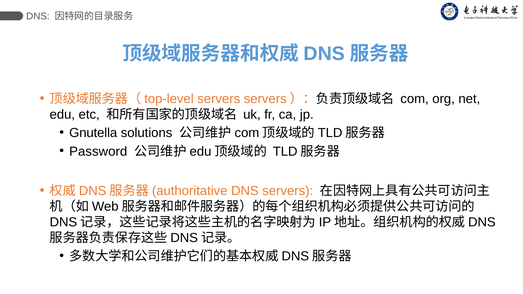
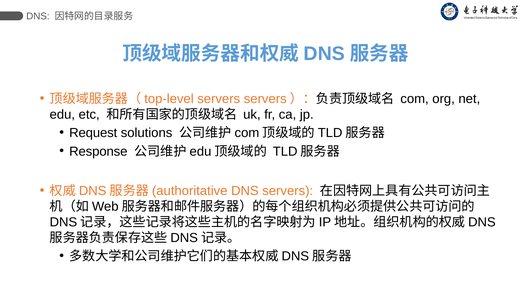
Gnutella: Gnutella -> Request
Password: Password -> Response
